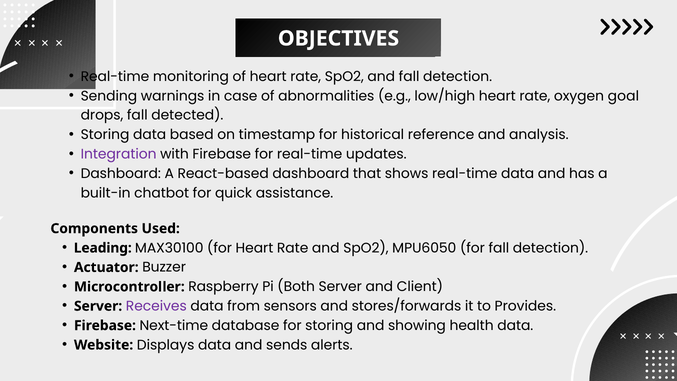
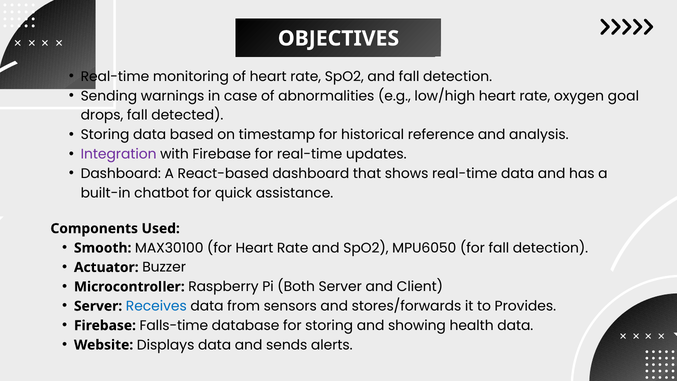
Leading: Leading -> Smooth
Receives colour: purple -> blue
Next-time: Next-time -> Falls-time
